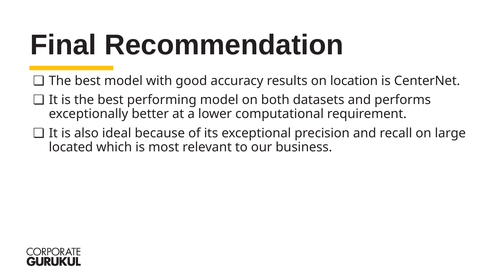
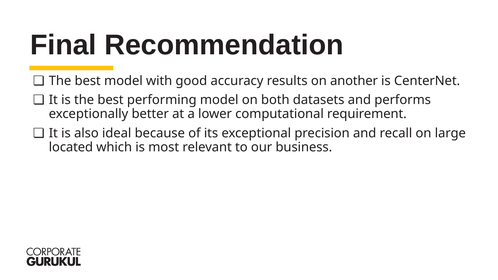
location: location -> another
